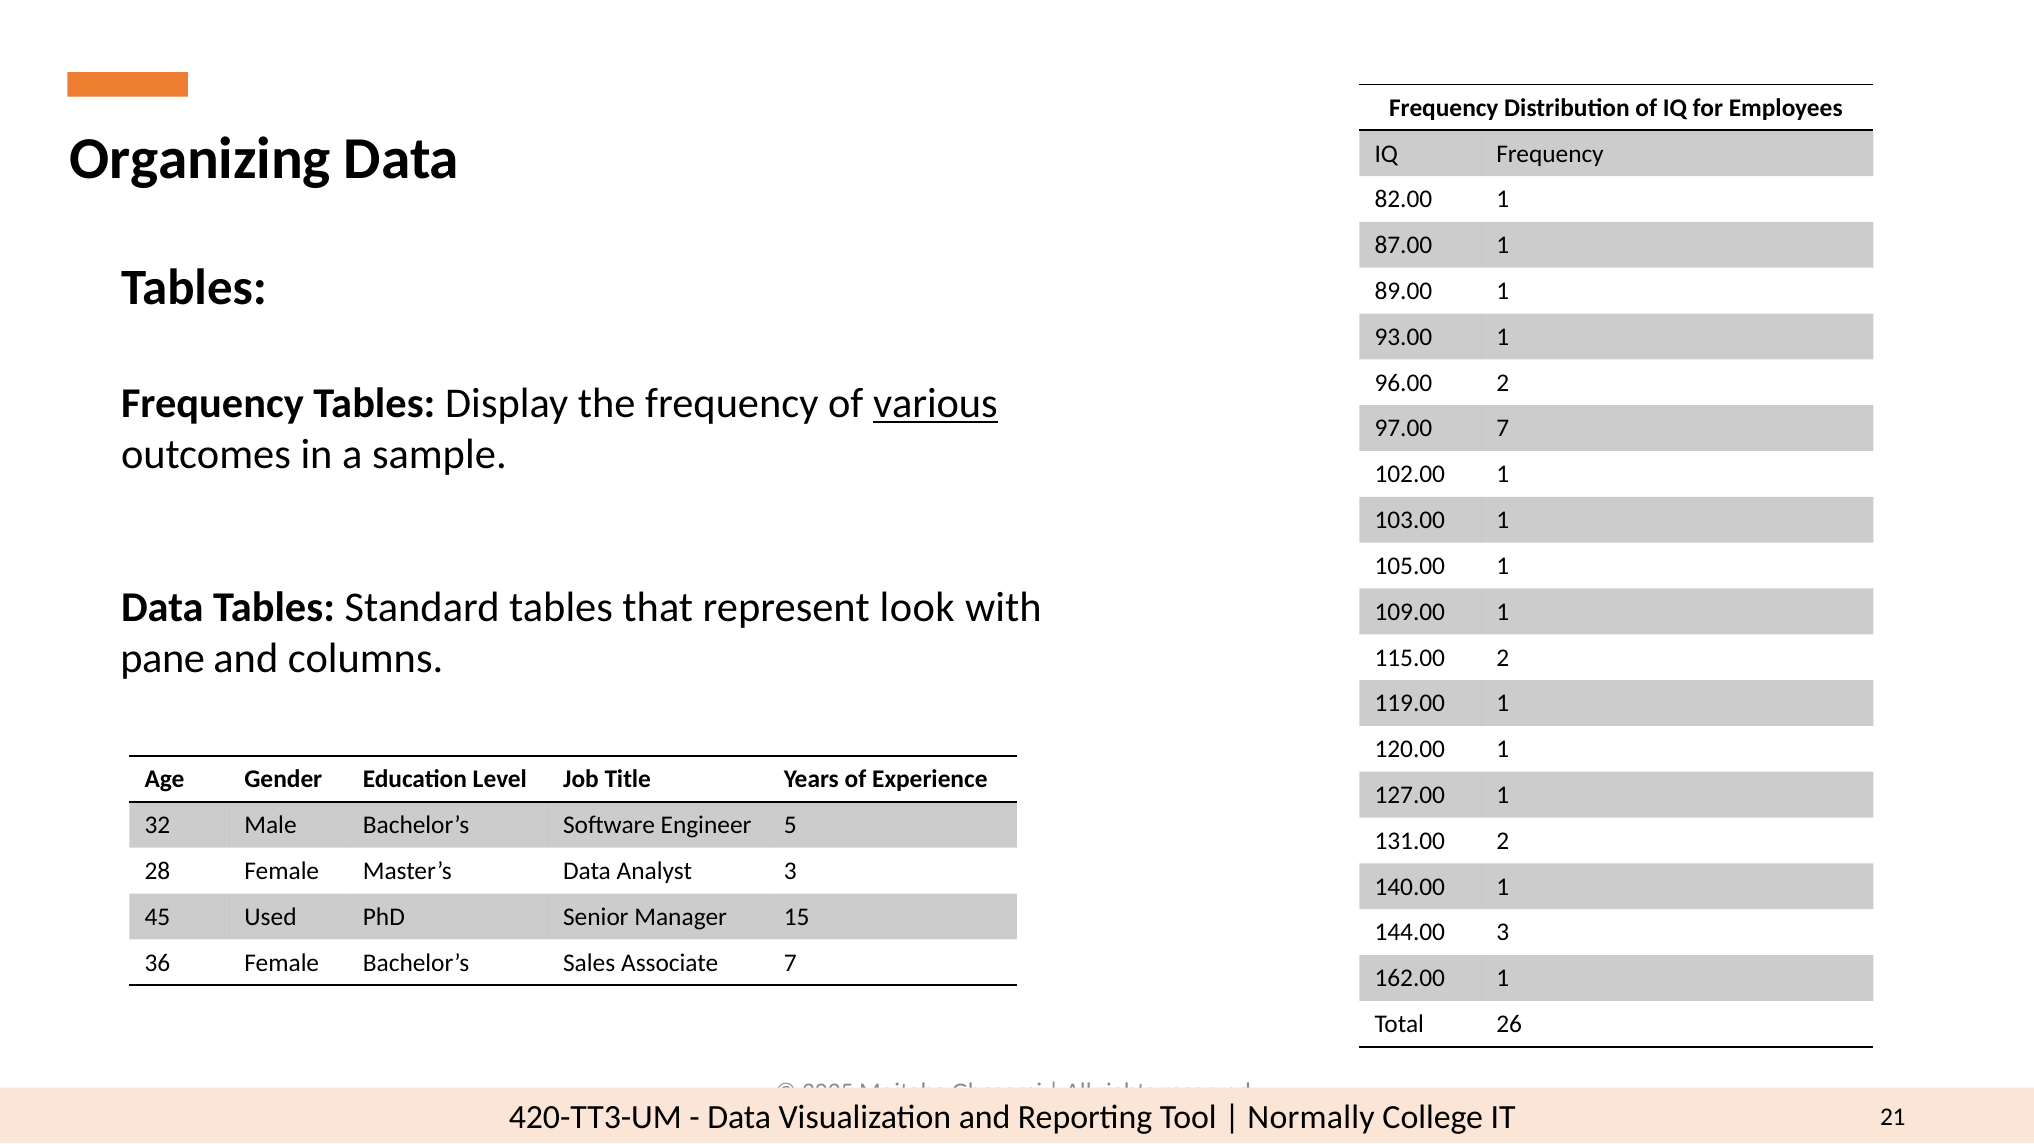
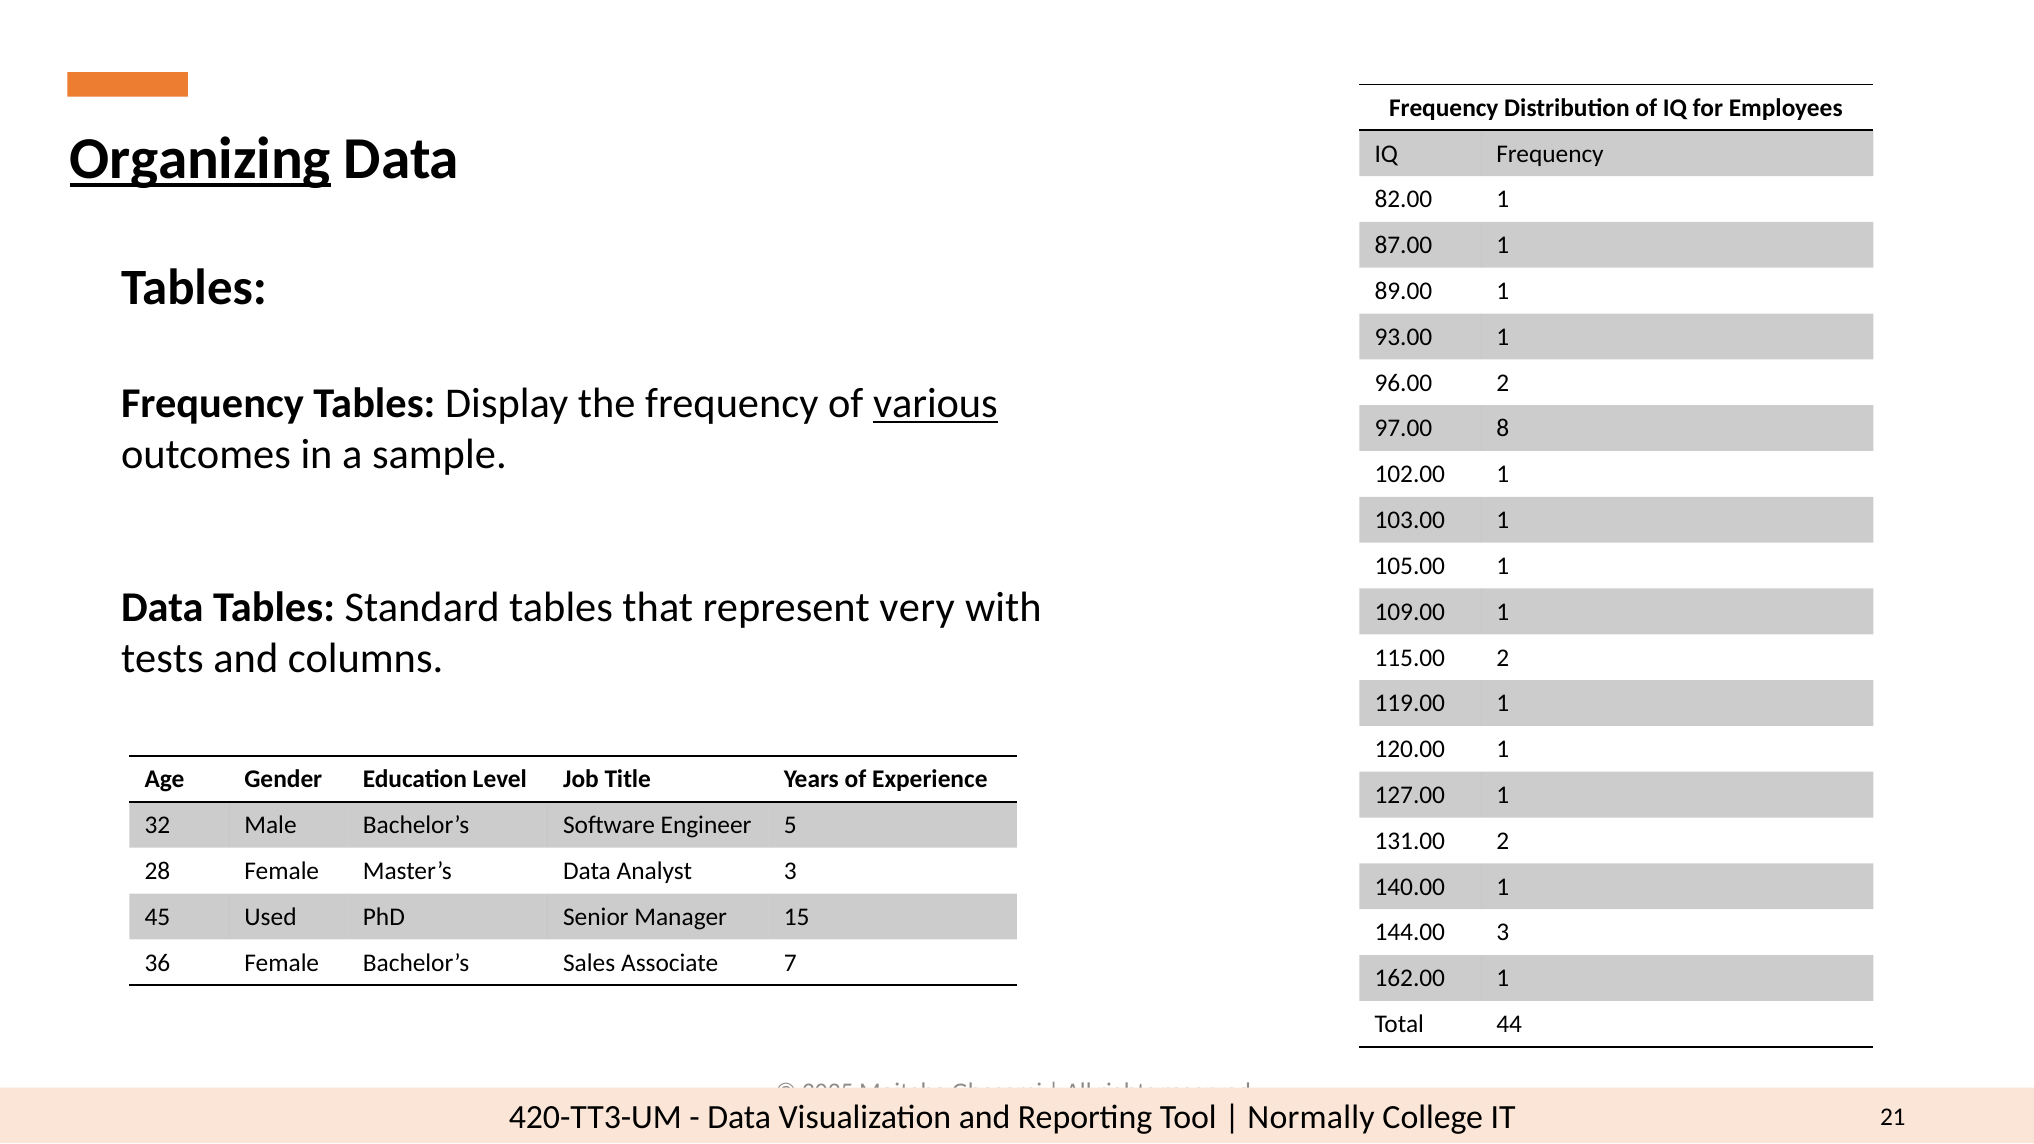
Organizing underline: none -> present
97.00 7: 7 -> 8
look: look -> very
pane: pane -> tests
26: 26 -> 44
